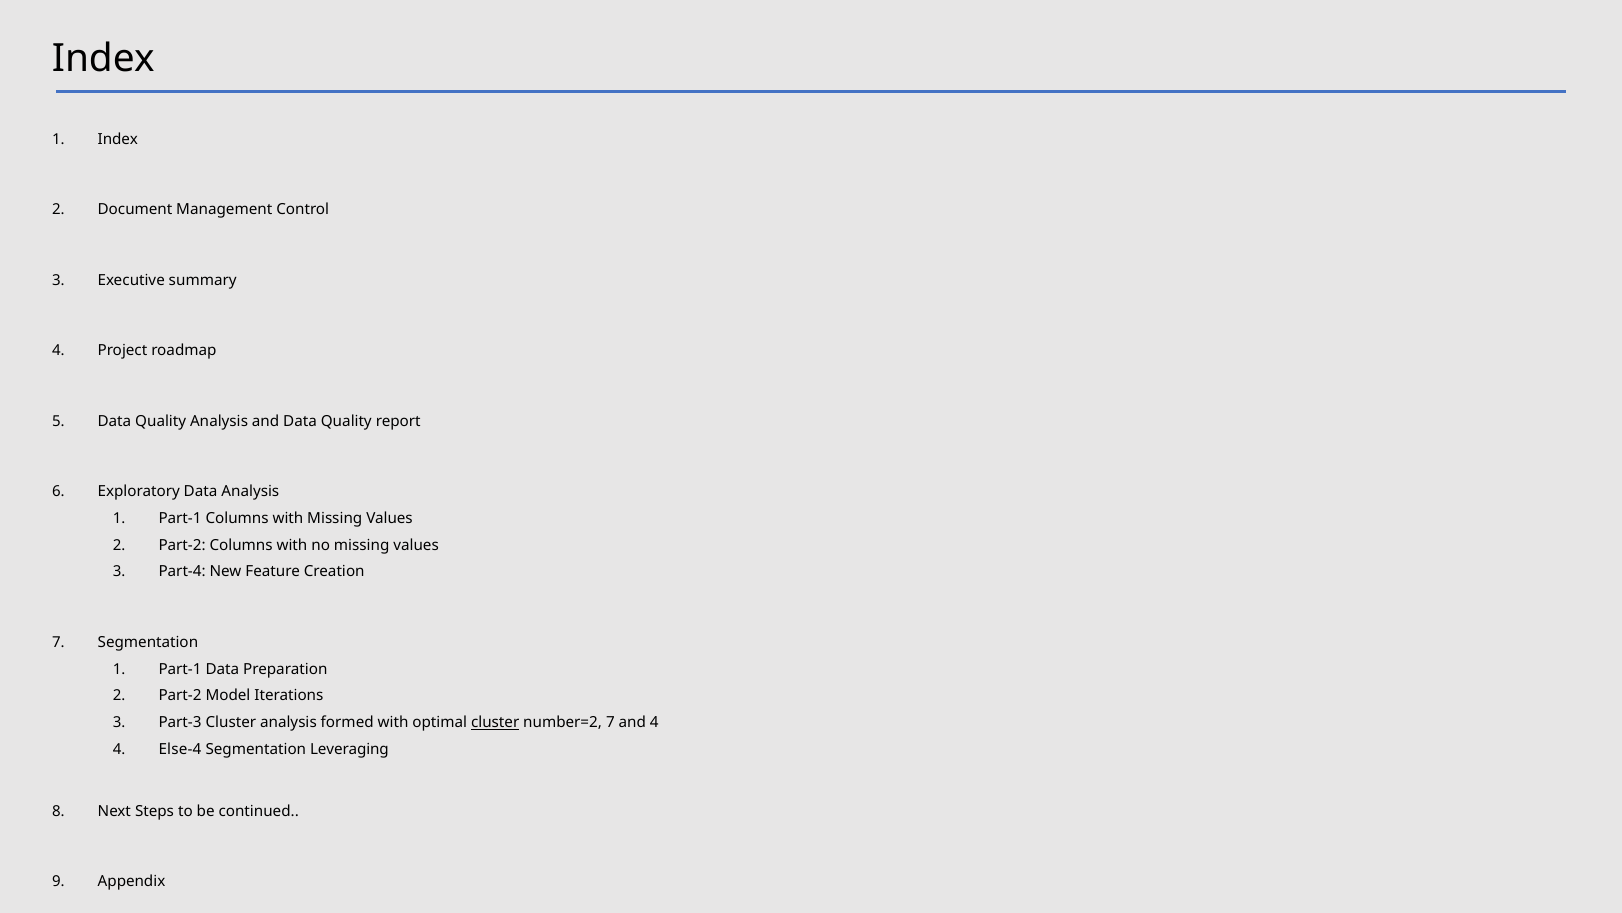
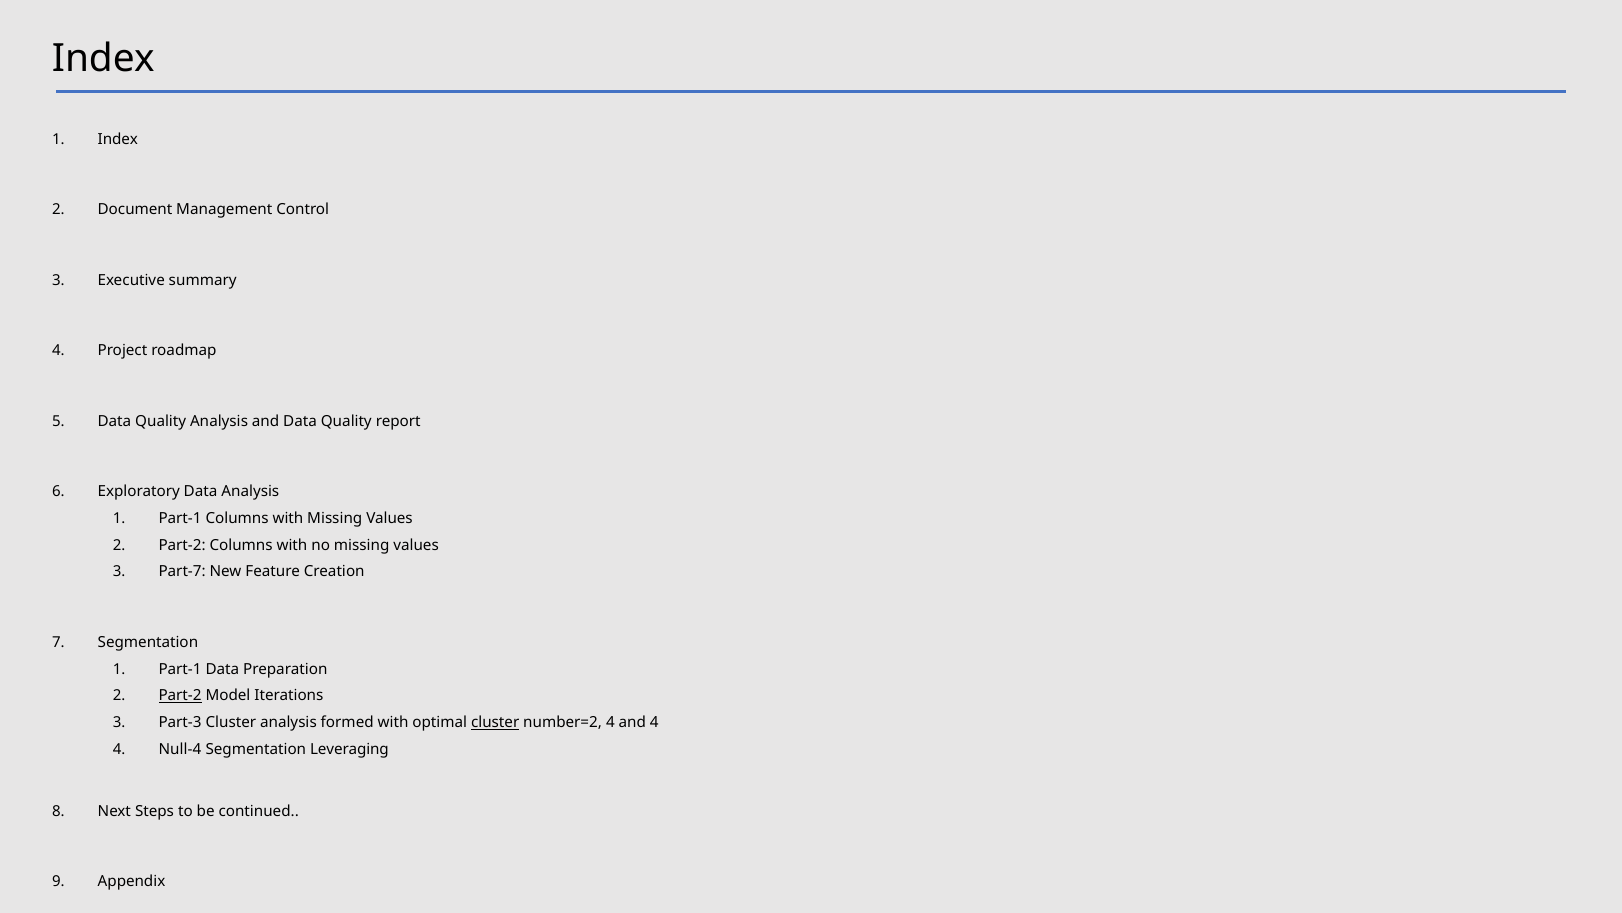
Part-4: Part-4 -> Part-7
Part-2 at (180, 695) underline: none -> present
number=2 7: 7 -> 4
Else-4: Else-4 -> Null-4
